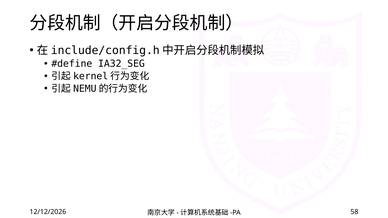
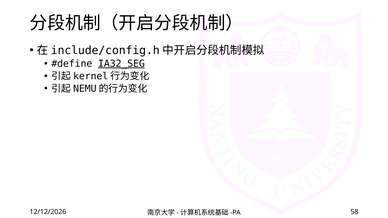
IA32_SEG underline: none -> present
